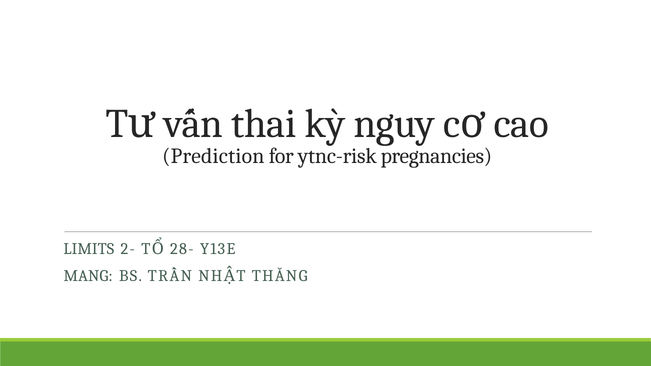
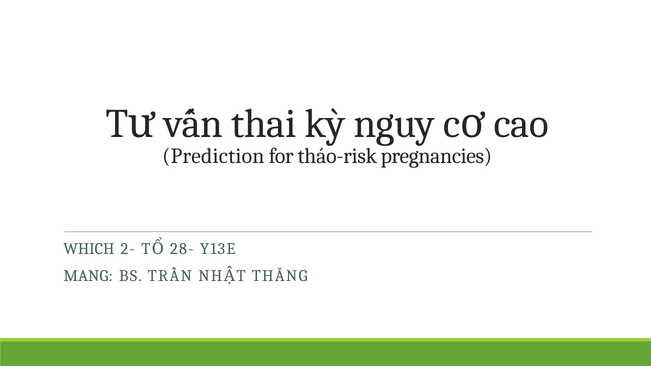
ytnc-risk: ytnc-risk -> tháo-risk
LIMITS: LIMITS -> WHICH
